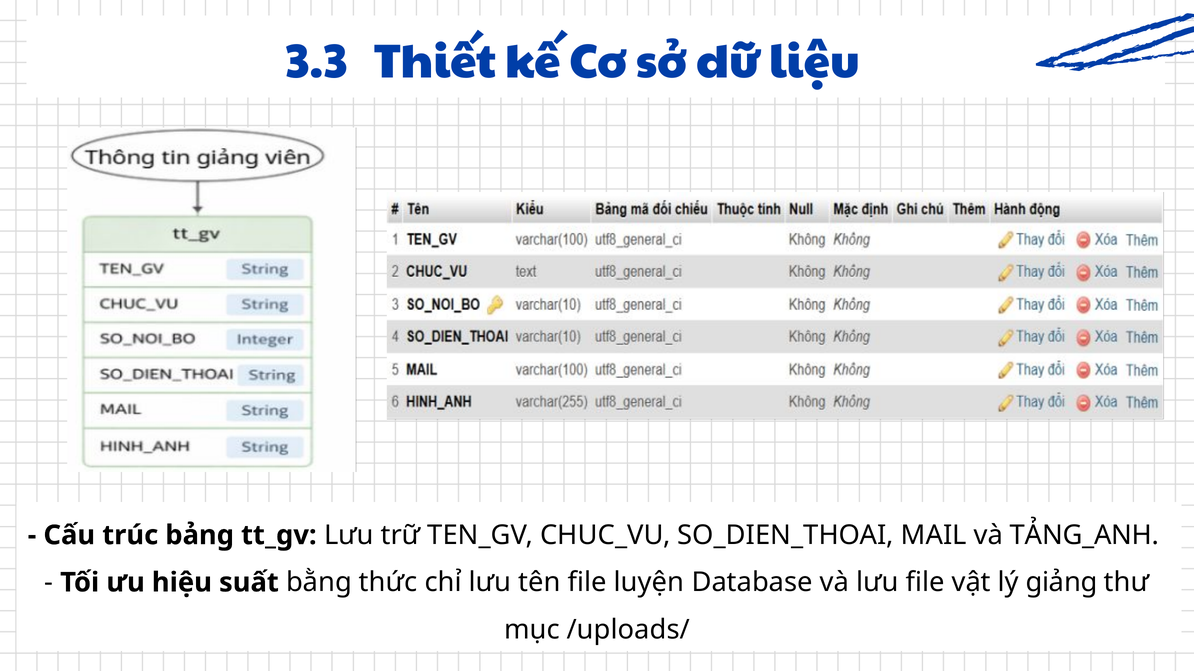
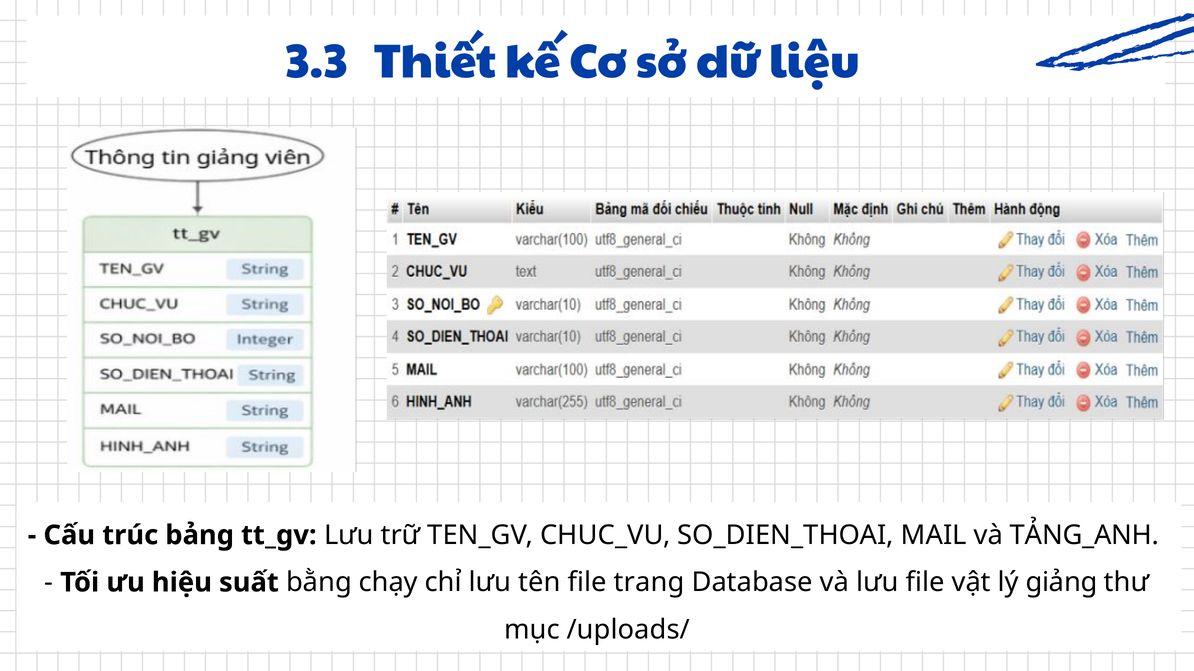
thức: thức -> chạy
luyện: luyện -> trang
